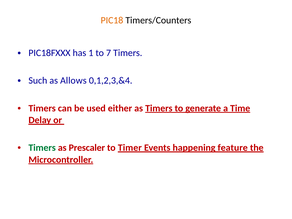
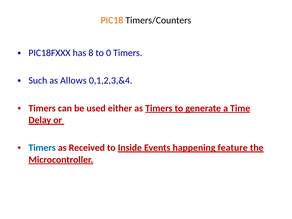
1: 1 -> 8
7: 7 -> 0
Timers at (42, 148) colour: green -> blue
Prescaler: Prescaler -> Received
Timer: Timer -> Inside
